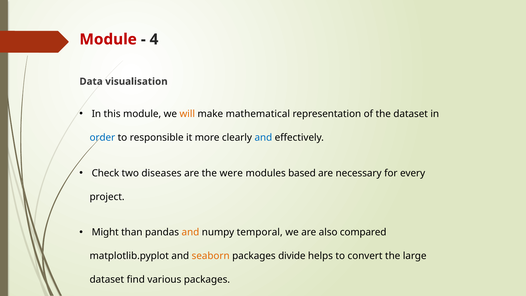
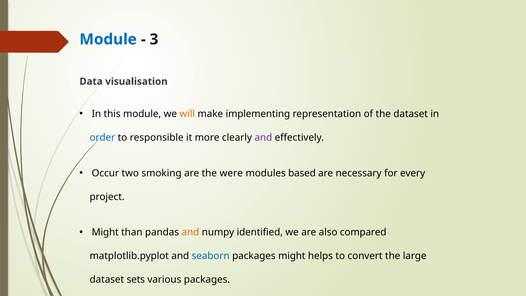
Module at (108, 39) colour: red -> blue
4: 4 -> 3
mathematical: mathematical -> implementing
and at (263, 138) colour: blue -> purple
Check: Check -> Occur
diseases: diseases -> smoking
temporal: temporal -> identified
seaborn colour: orange -> blue
packages divide: divide -> might
find: find -> sets
